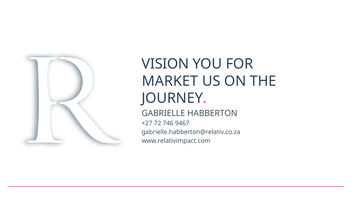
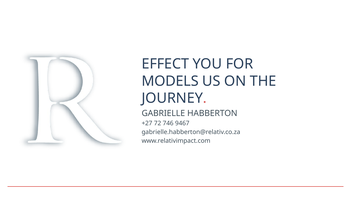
VISION: VISION -> EFFECT
MARKET: MARKET -> MODELS
